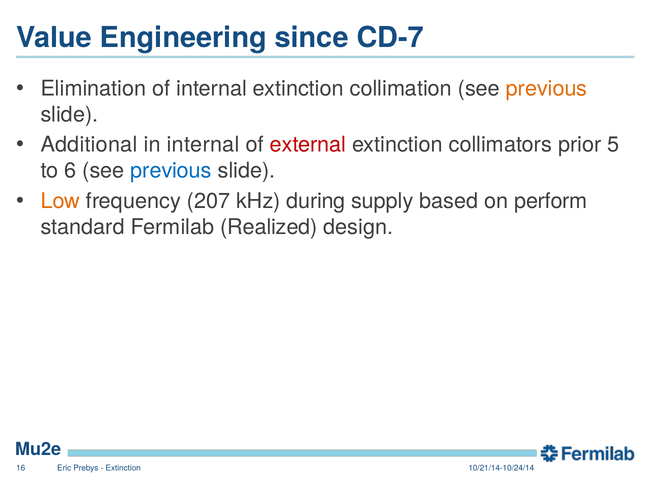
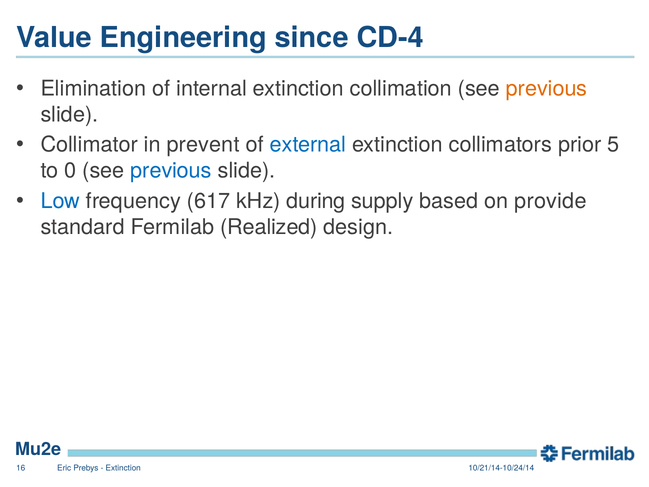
CD-7: CD-7 -> CD-4
Additional: Additional -> Collimator
in internal: internal -> prevent
external colour: red -> blue
6: 6 -> 0
Low colour: orange -> blue
207: 207 -> 617
perform: perform -> provide
